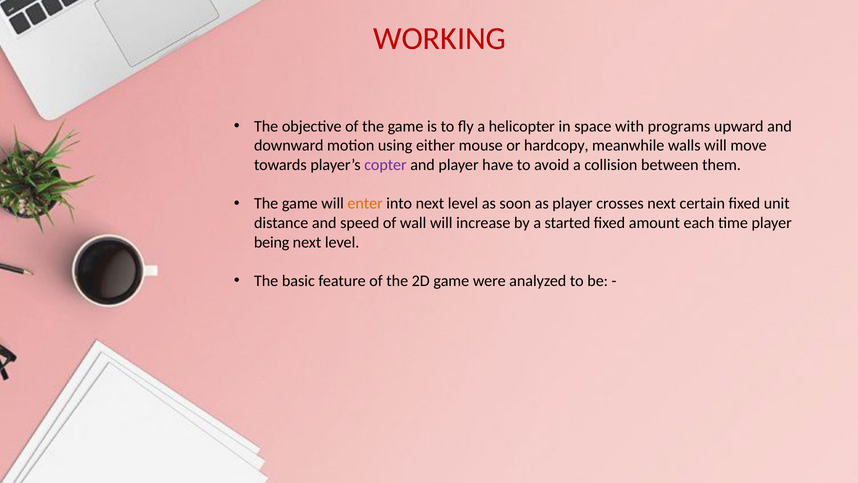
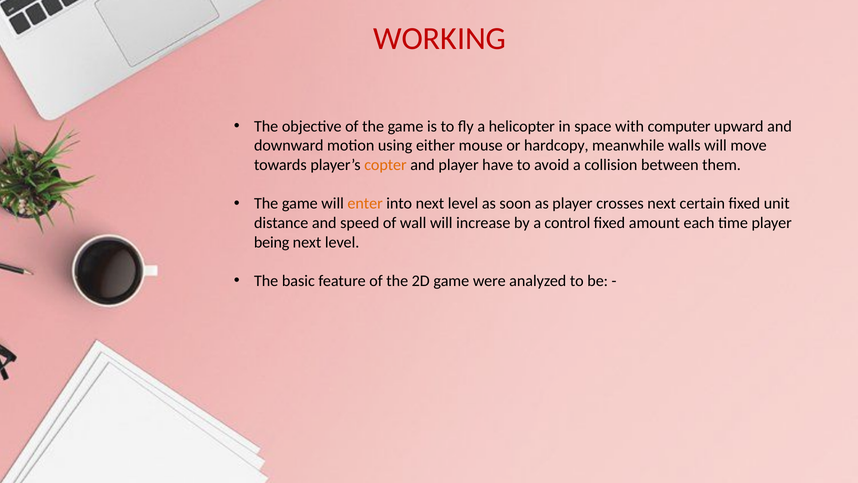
programs: programs -> computer
copter colour: purple -> orange
started: started -> control
